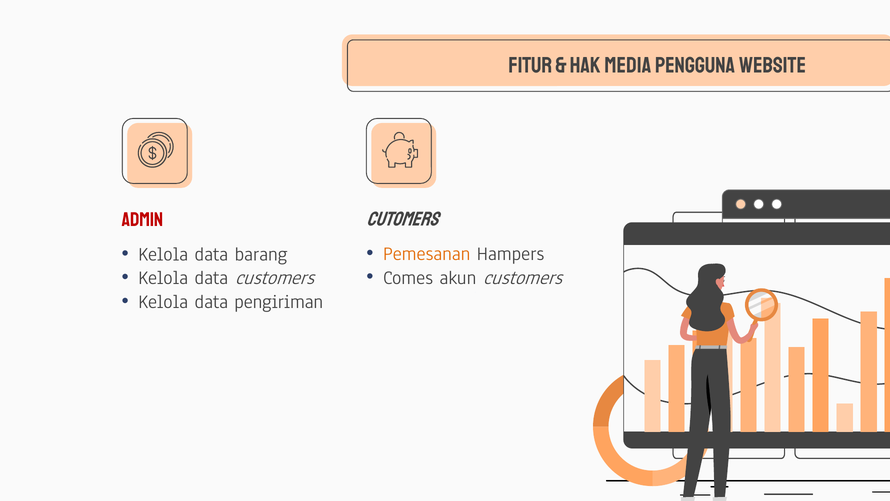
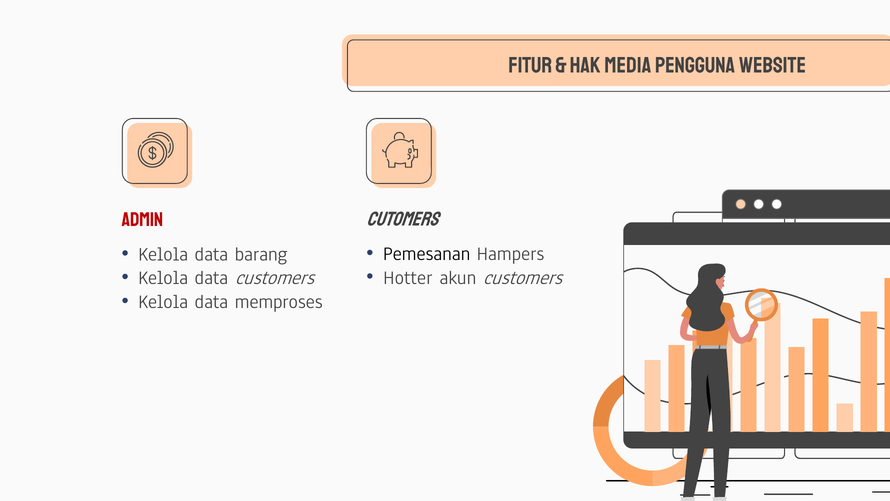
Pemesanan colour: orange -> black
Comes: Comes -> Hotter
pengiriman: pengiriman -> memproses
